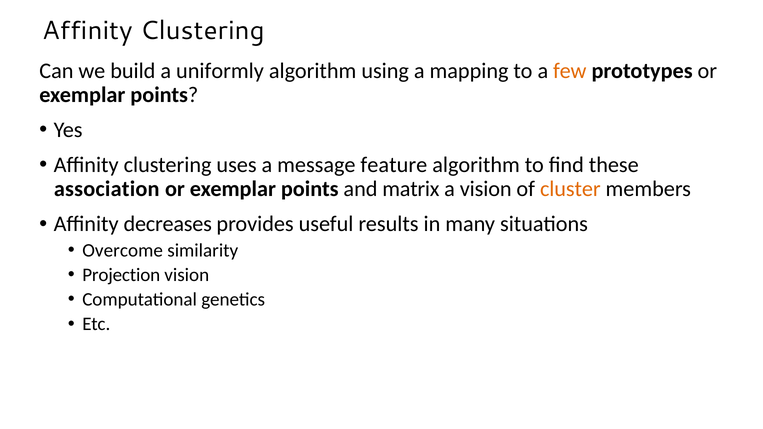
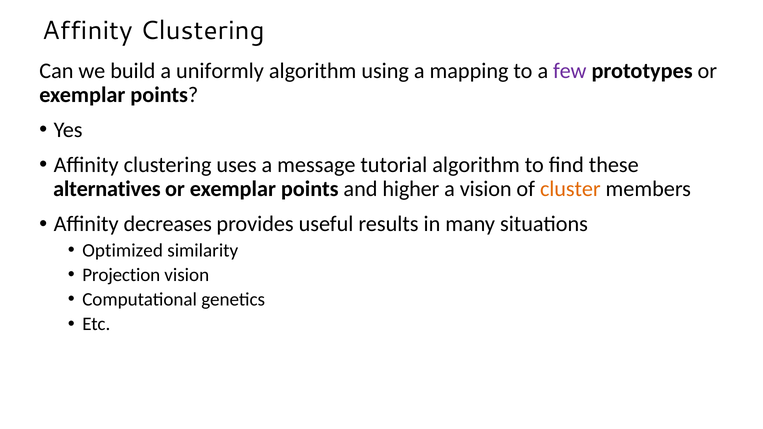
few colour: orange -> purple
feature: feature -> tutorial
association: association -> alternatives
matrix: matrix -> higher
Overcome: Overcome -> Optimized
